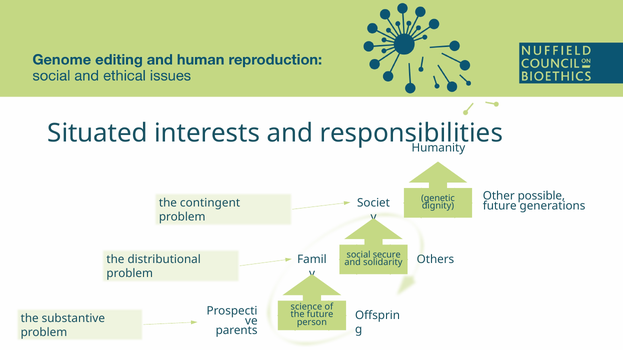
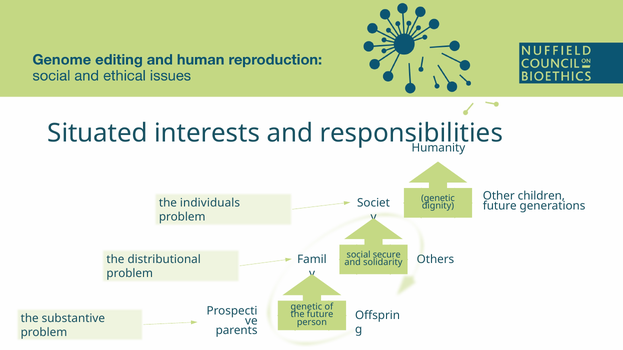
possible: possible -> children
contingent: contingent -> individuals
science at (306, 307): science -> genetic
